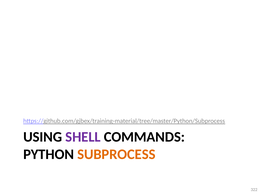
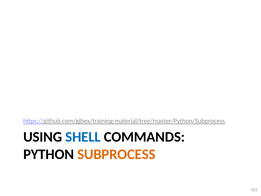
SHELL colour: purple -> blue
